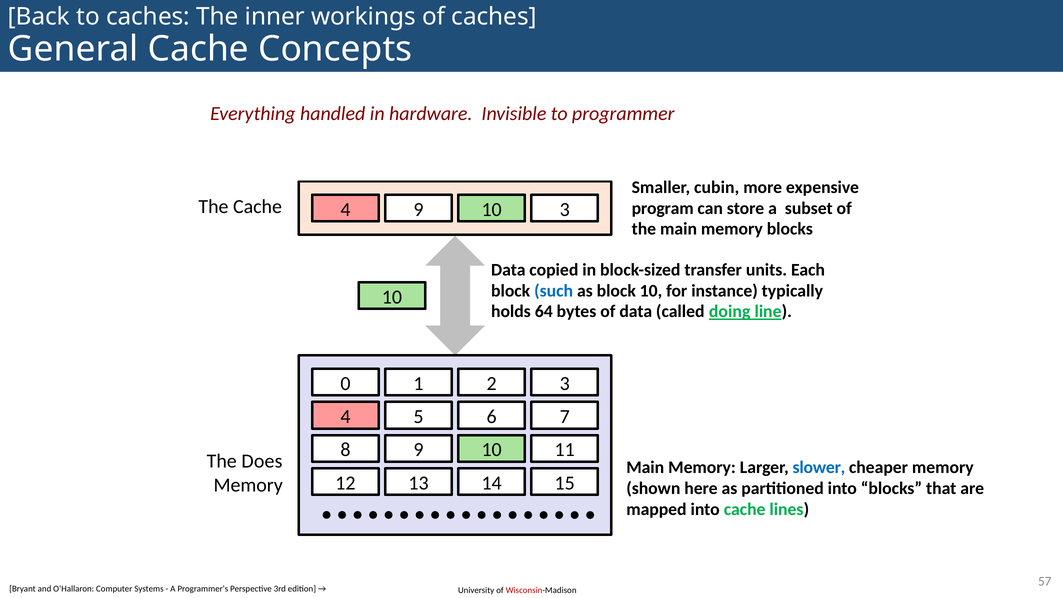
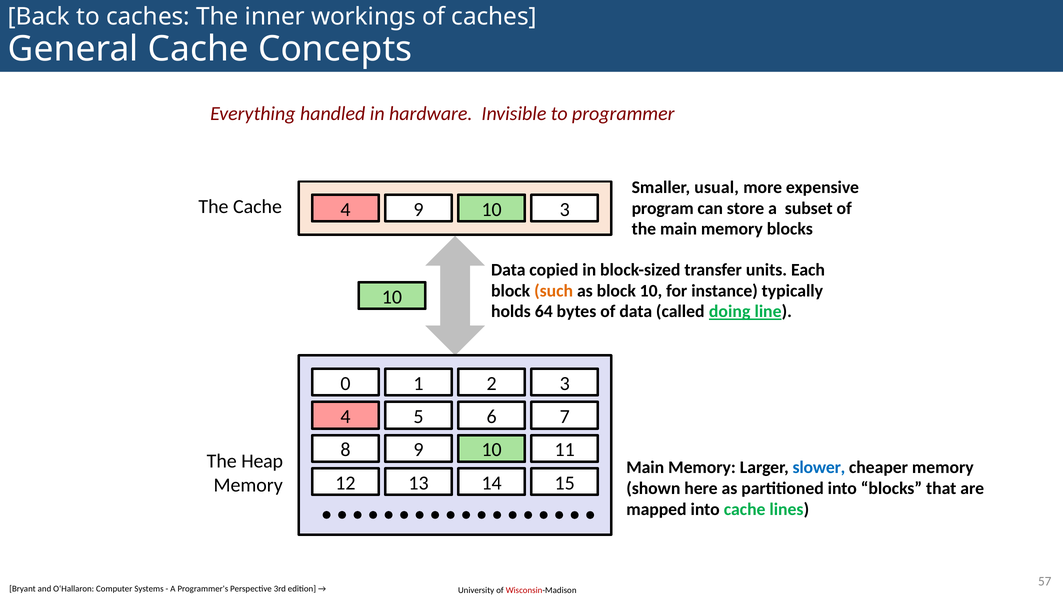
cubin: cubin -> usual
such colour: blue -> orange
Does: Does -> Heap
